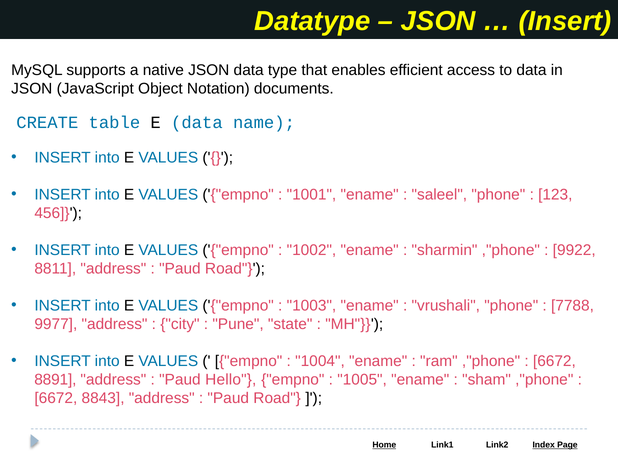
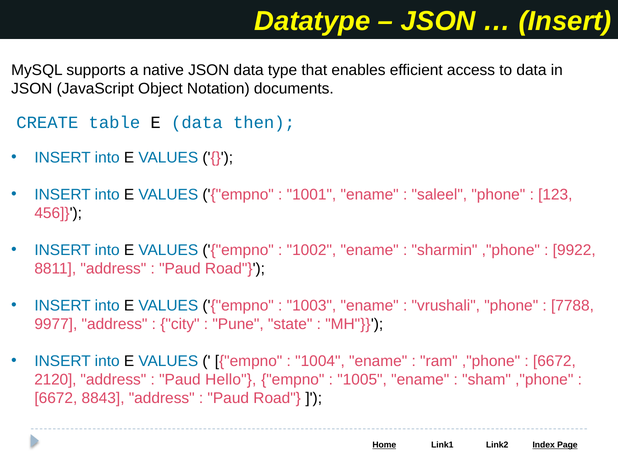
name: name -> then
8891: 8891 -> 2120
